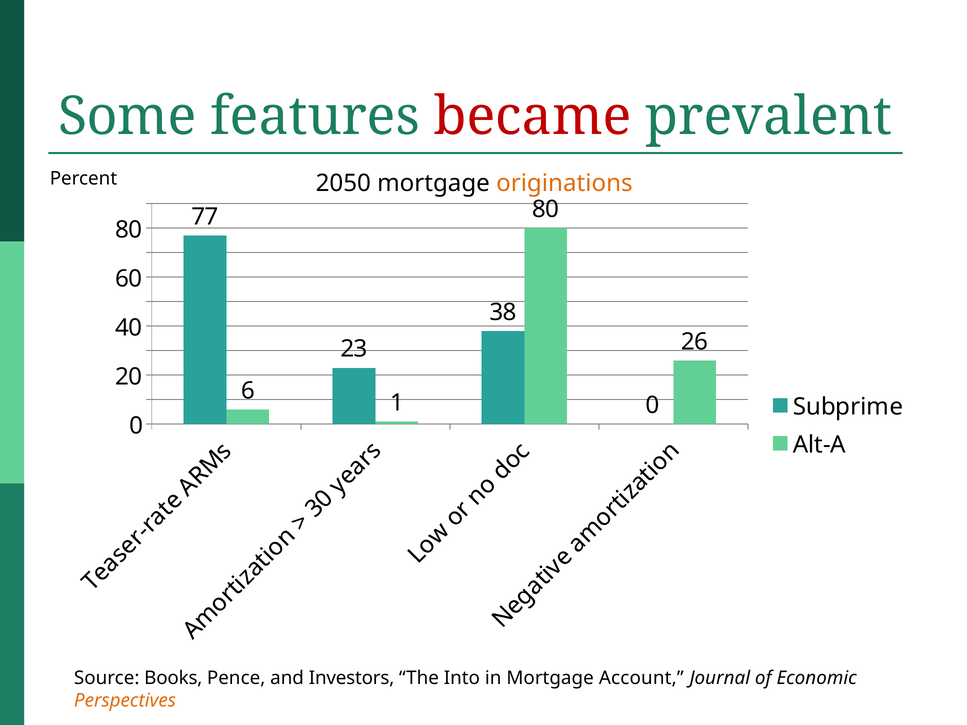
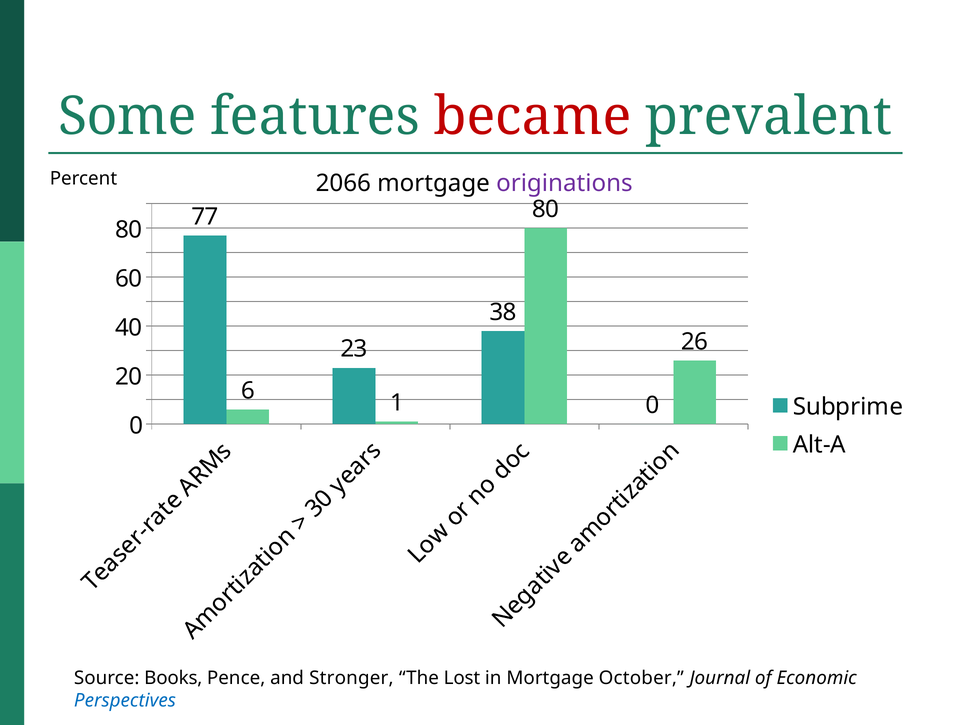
2050: 2050 -> 2066
originations colour: orange -> purple
Investors: Investors -> Stronger
Into: Into -> Lost
Account: Account -> October
Perspectives colour: orange -> blue
